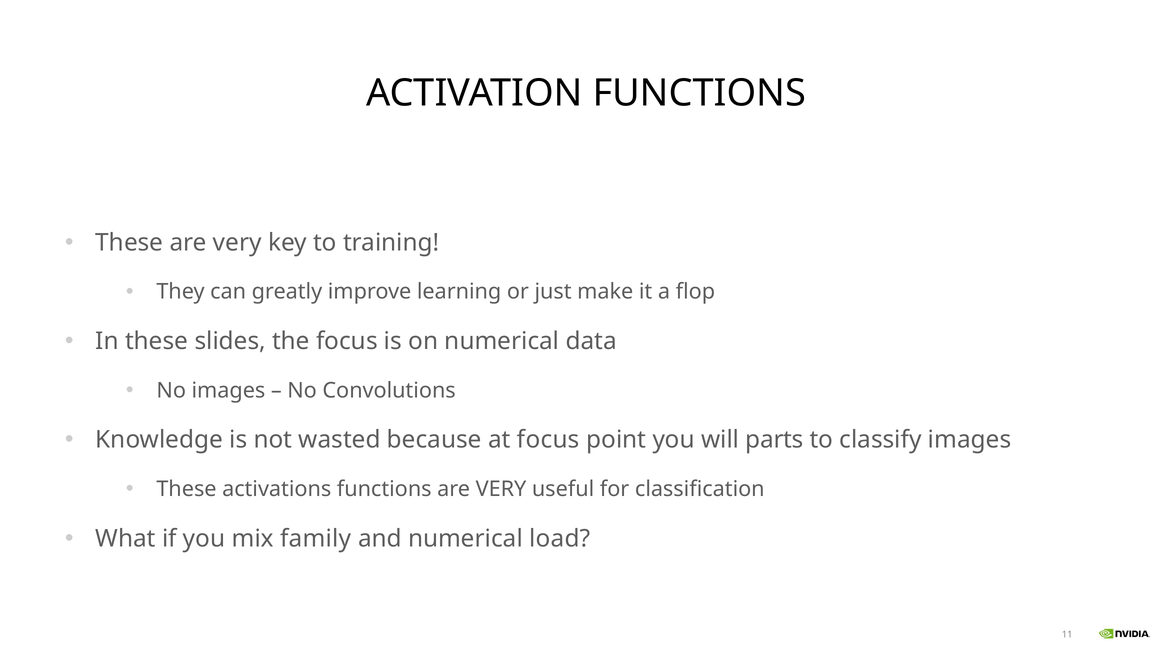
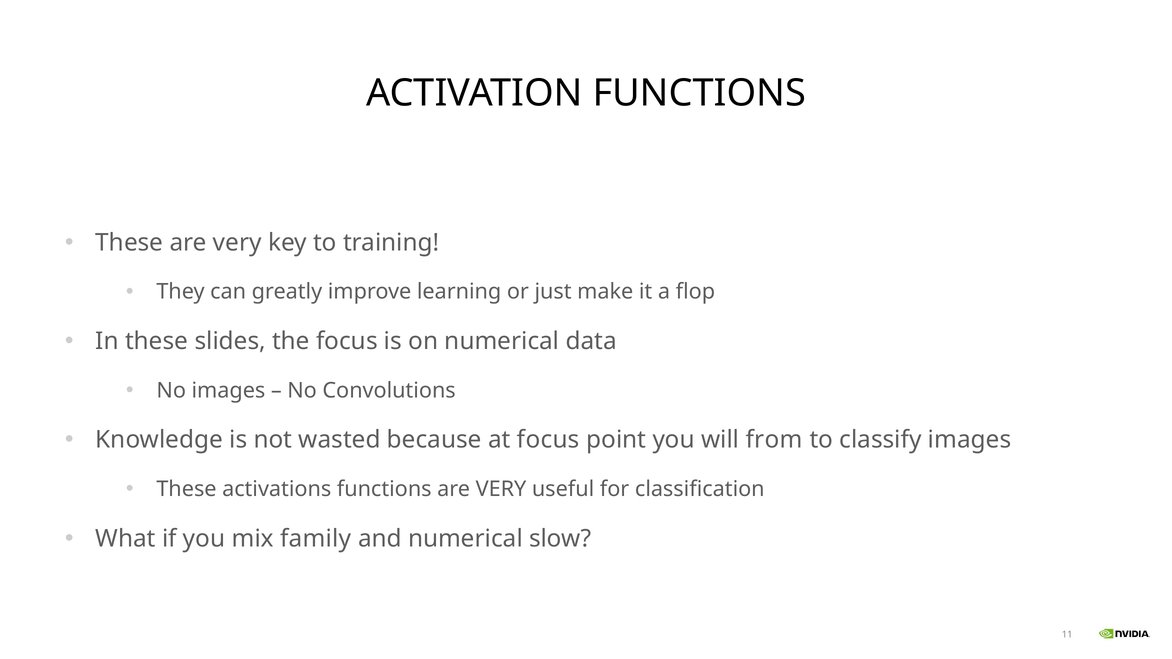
parts: parts -> from
load: load -> slow
